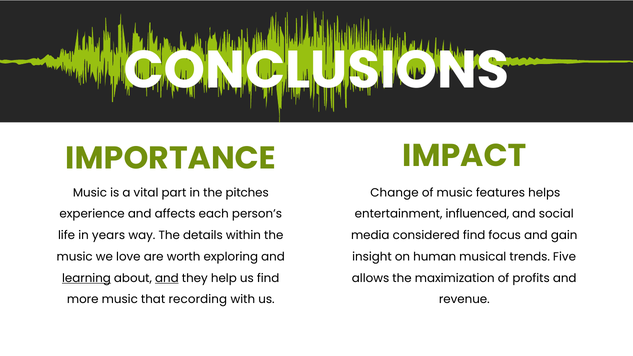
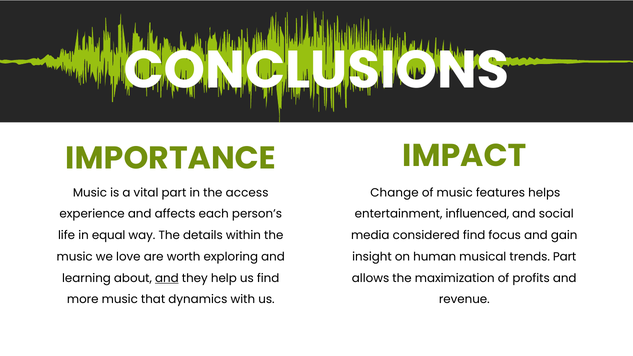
pitches: pitches -> access
years: years -> equal
trends Five: Five -> Part
learning underline: present -> none
recording: recording -> dynamics
